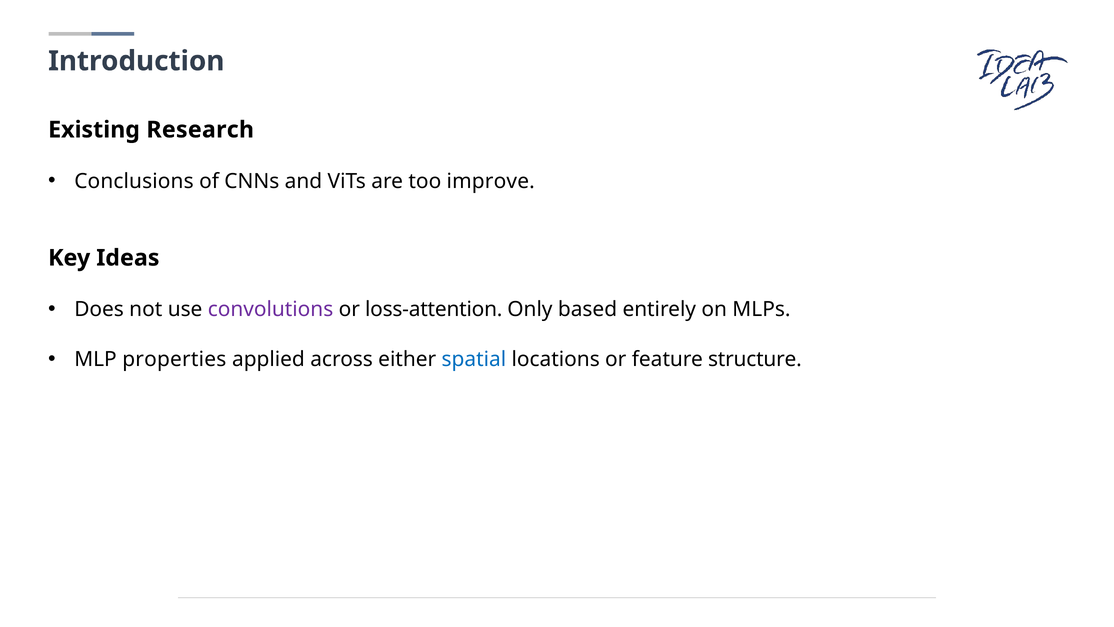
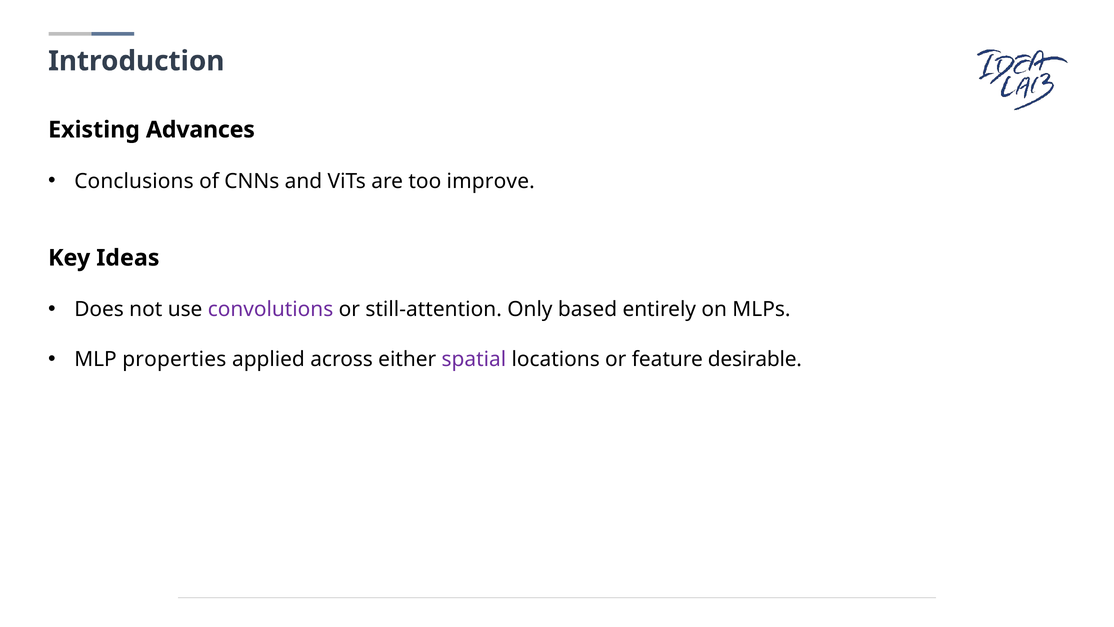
Research: Research -> Advances
loss-attention: loss-attention -> still-attention
spatial colour: blue -> purple
structure: structure -> desirable
